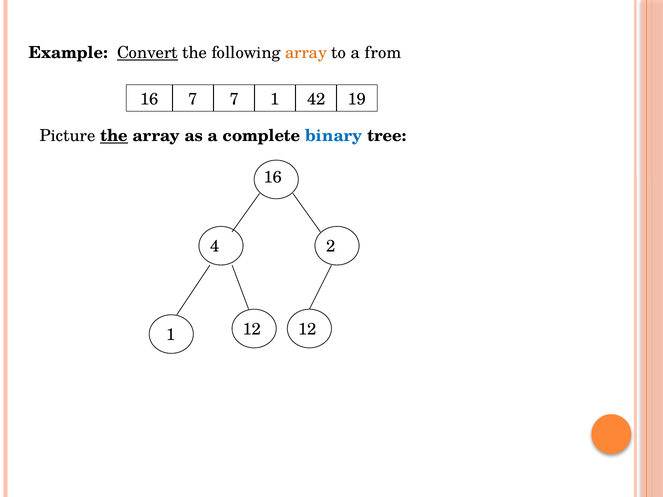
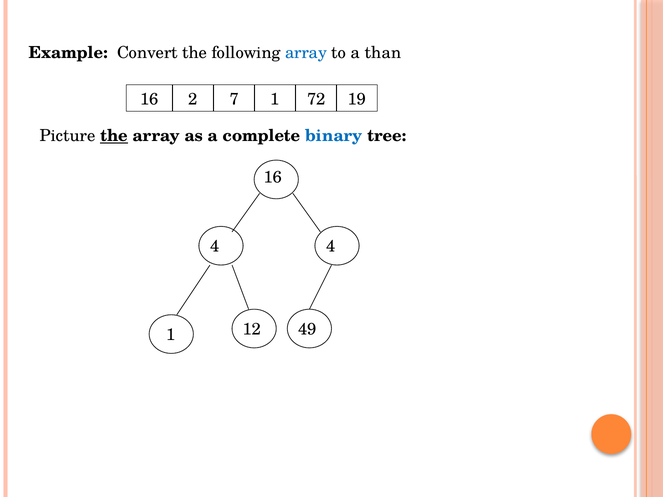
Convert underline: present -> none
array at (306, 53) colour: orange -> blue
from: from -> than
16 7: 7 -> 2
42: 42 -> 72
4 2: 2 -> 4
1 12: 12 -> 49
